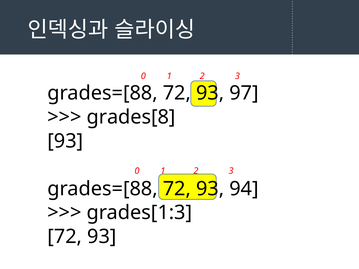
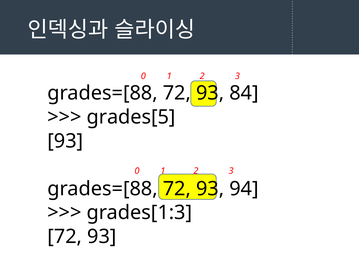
97: 97 -> 84
grades[8: grades[8 -> grades[5
